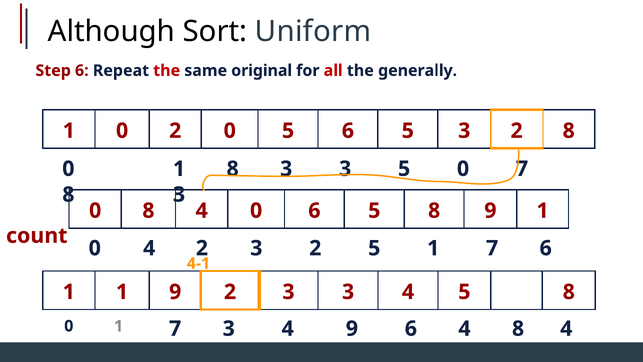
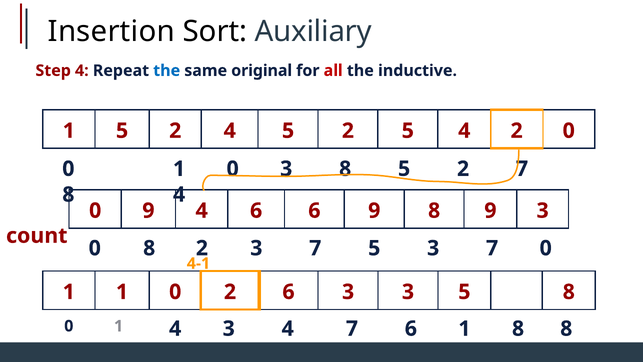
Although: Although -> Insertion
Uniform: Uniform -> Auxiliary
Step 6: 6 -> 4
the at (167, 71) colour: red -> blue
generally: generally -> inductive
0 at (122, 131): 0 -> 5
2 0: 0 -> 4
6 at (348, 131): 6 -> 2
5 3: 3 -> 4
8 at (569, 131): 8 -> 0
0 1 8: 8 -> 0
3 at (345, 169): 3 -> 8
0 at (463, 169): 0 -> 2
3 at (179, 194): 3 -> 4
0 8: 8 -> 9
0 at (256, 211): 0 -> 6
5 at (374, 211): 5 -> 9
9 1: 1 -> 3
0 4: 4 -> 8
2 3 2: 2 -> 7
5 1: 1 -> 3
7 6: 6 -> 0
1 1 9: 9 -> 0
3 at (288, 292): 3 -> 6
4 at (408, 292): 4 -> 3
7 at (175, 328): 7 -> 4
4 9: 9 -> 7
6 4: 4 -> 1
4 at (566, 328): 4 -> 8
